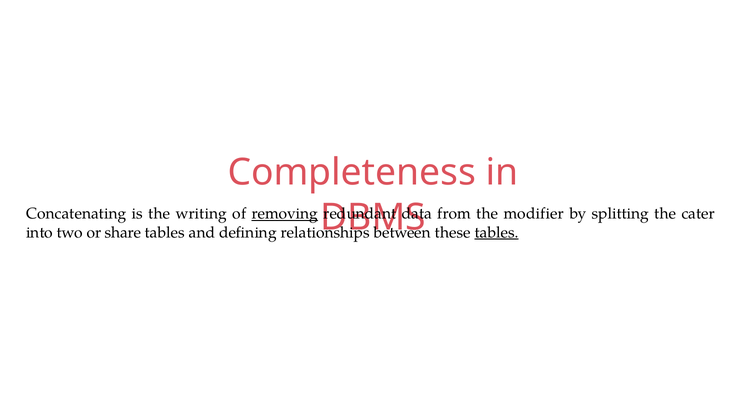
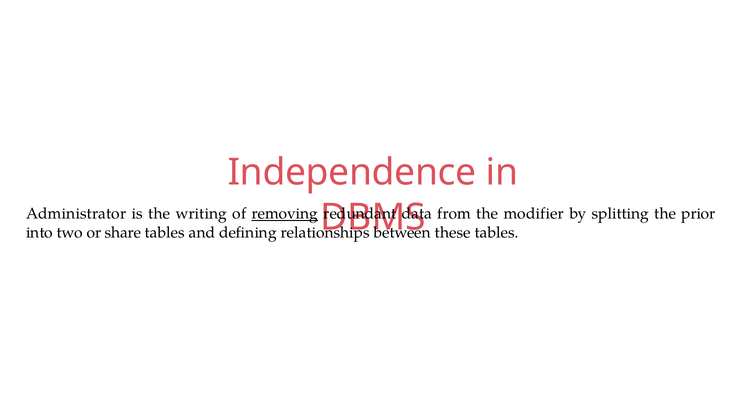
Completeness: Completeness -> Independence
Concatenating: Concatenating -> Administrator
cater: cater -> prior
tables at (497, 232) underline: present -> none
